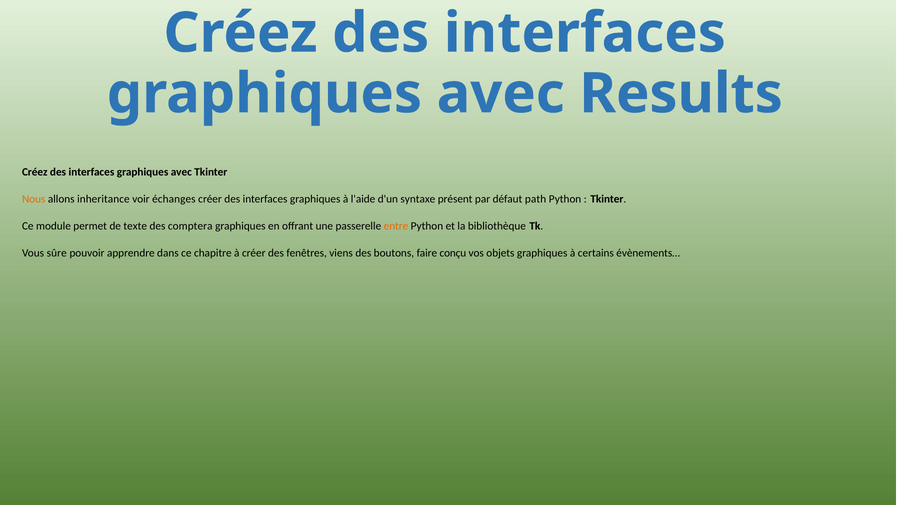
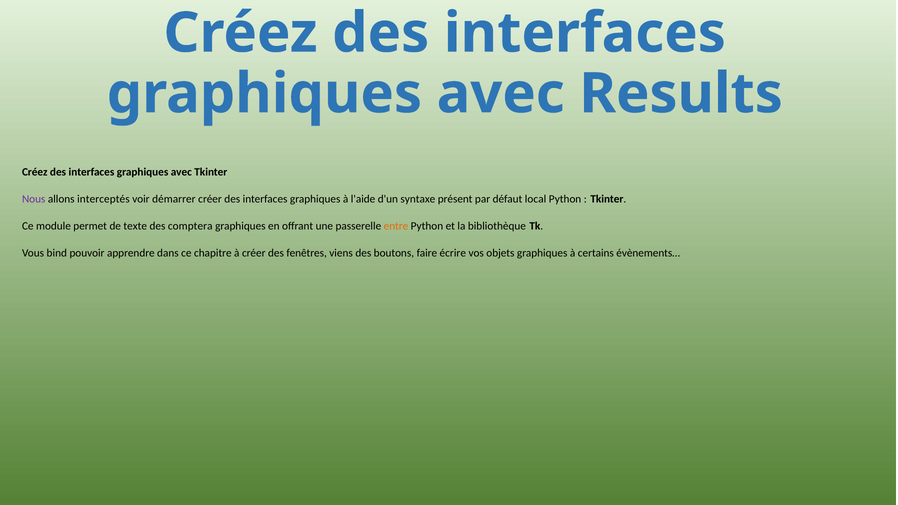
Nous colour: orange -> purple
inheritance: inheritance -> interceptés
échanges: échanges -> démarrer
path: path -> local
sûre: sûre -> bind
conçu: conçu -> écrire
